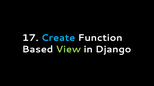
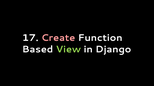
Create colour: light blue -> pink
